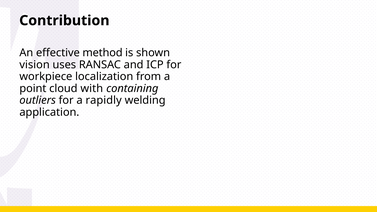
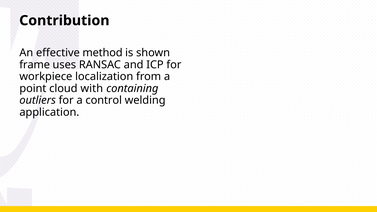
vision: vision -> frame
rapidly: rapidly -> control
